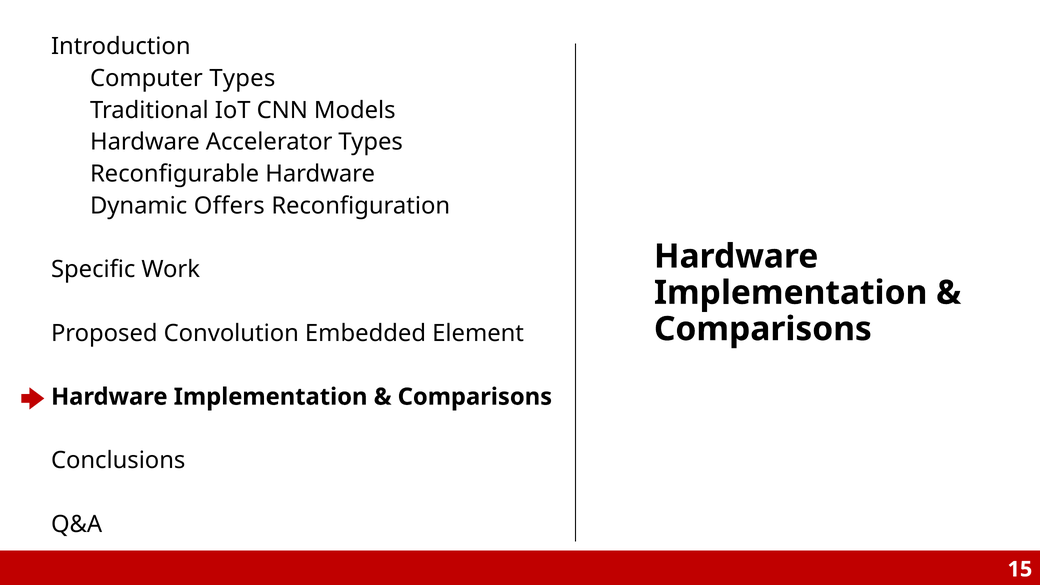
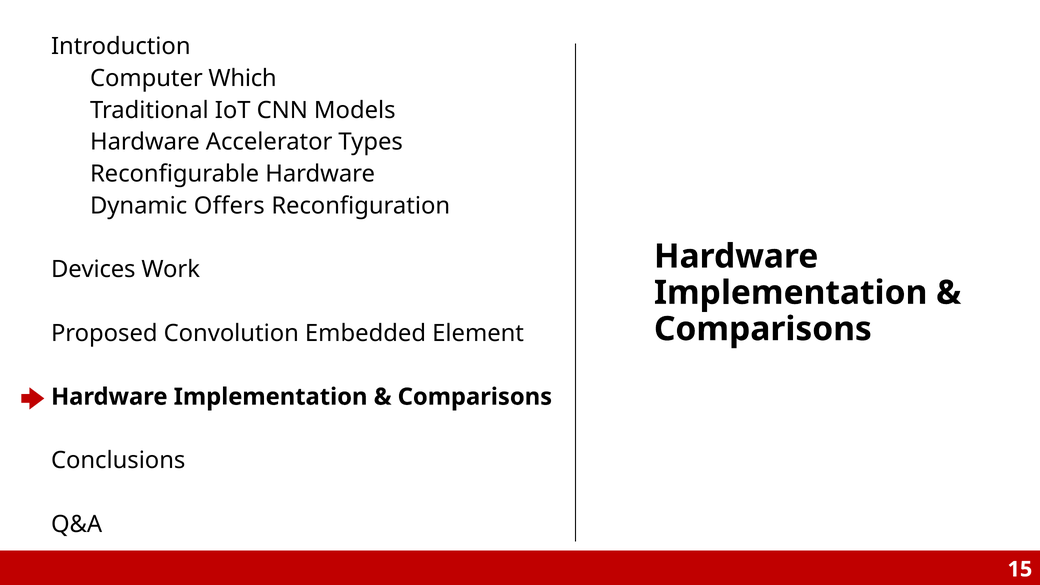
Computer Types: Types -> Which
Specific: Specific -> Devices
